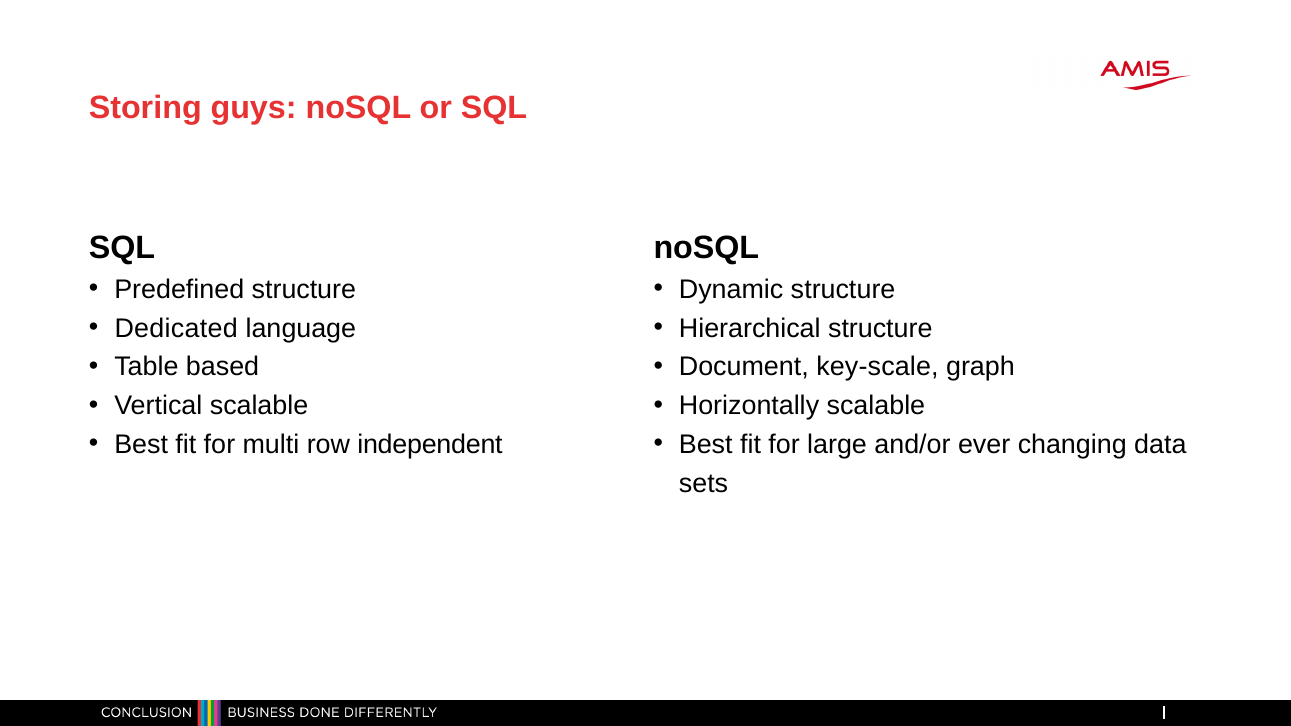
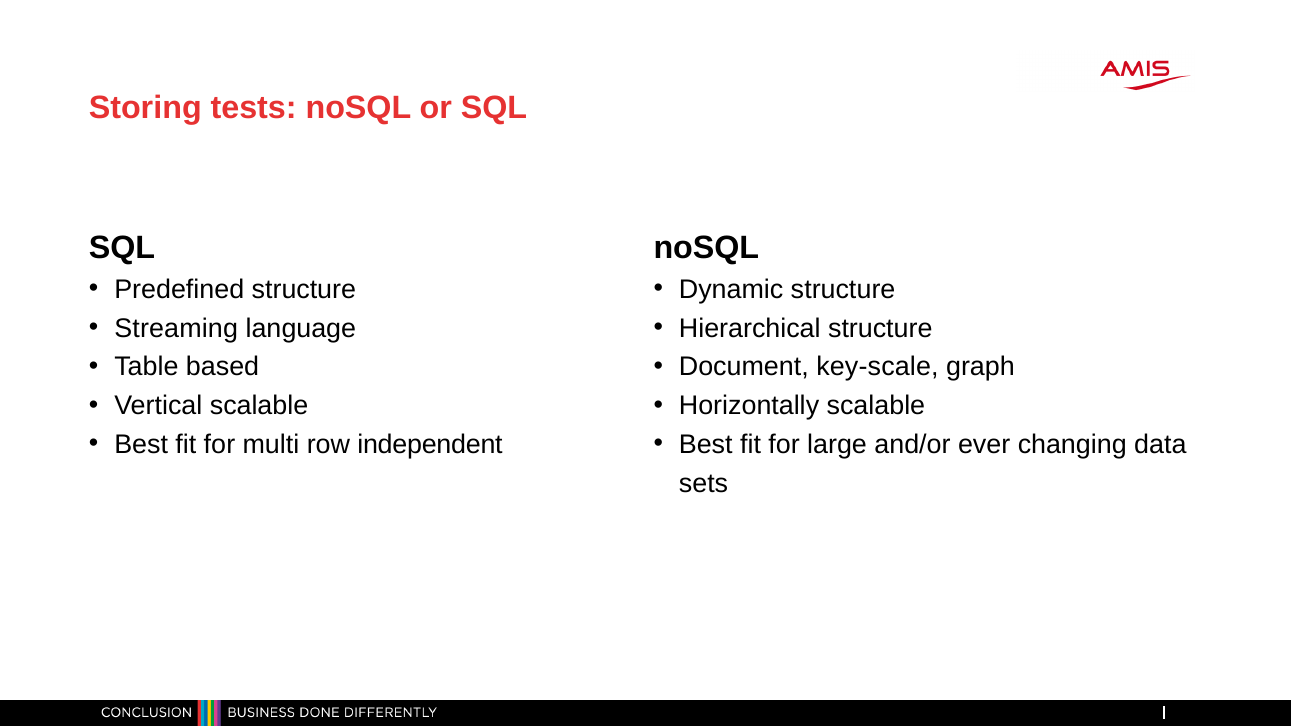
guys: guys -> tests
Dedicated: Dedicated -> Streaming
